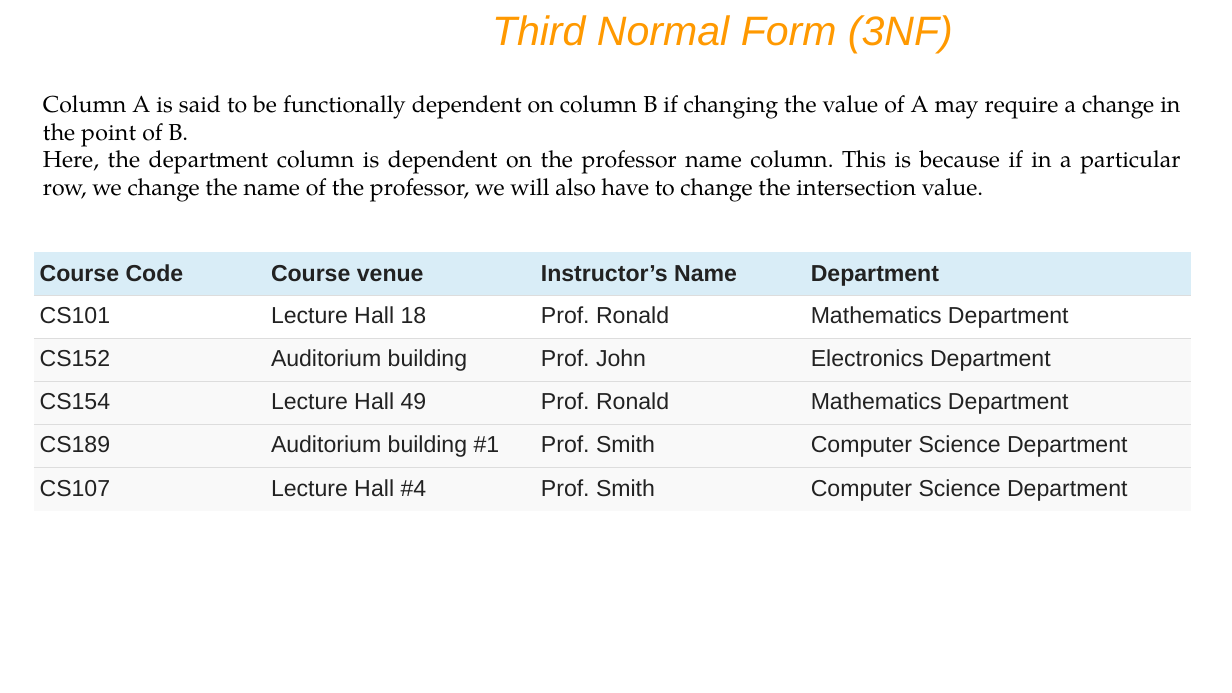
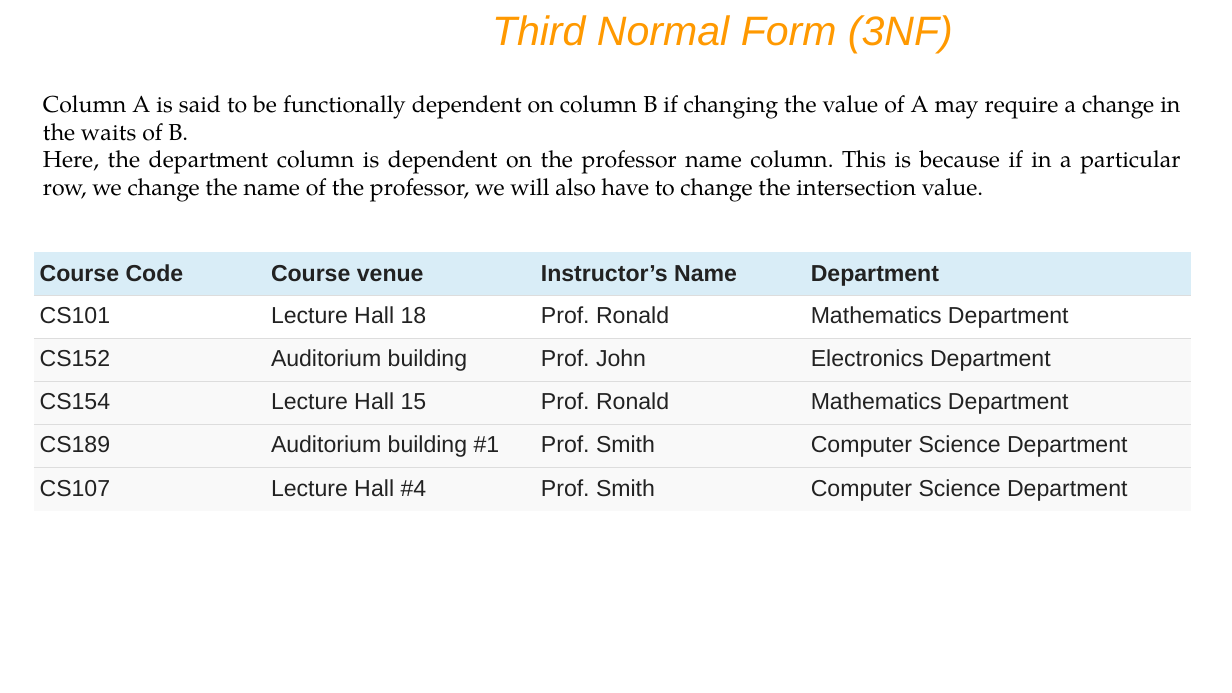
point: point -> waits
49: 49 -> 15
